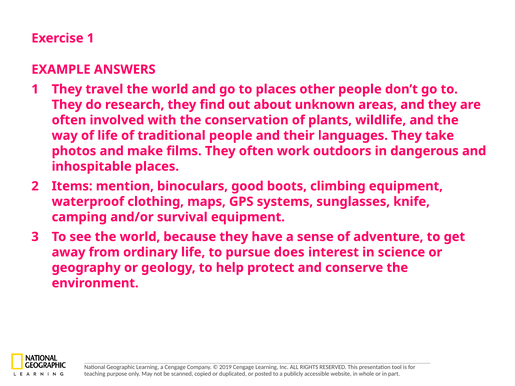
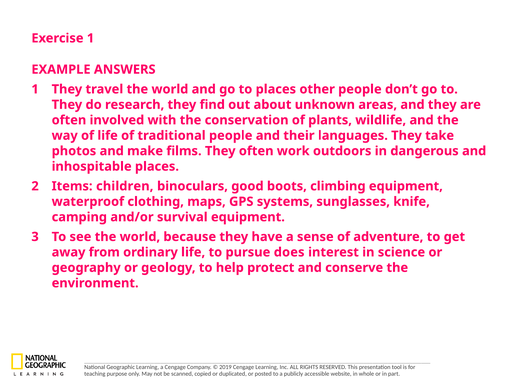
mention: mention -> children
